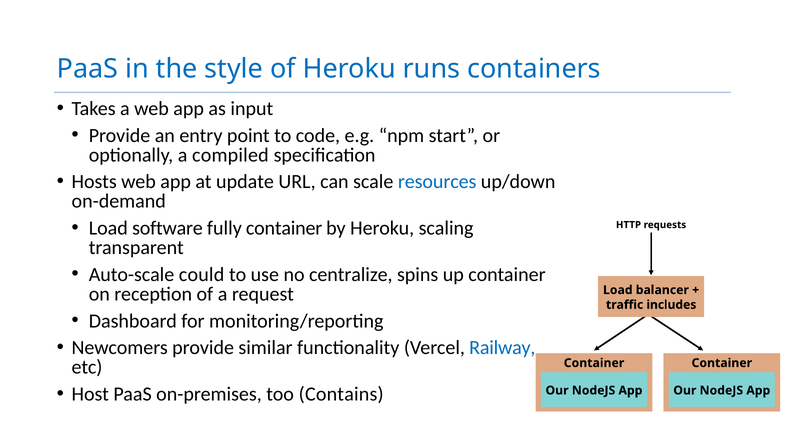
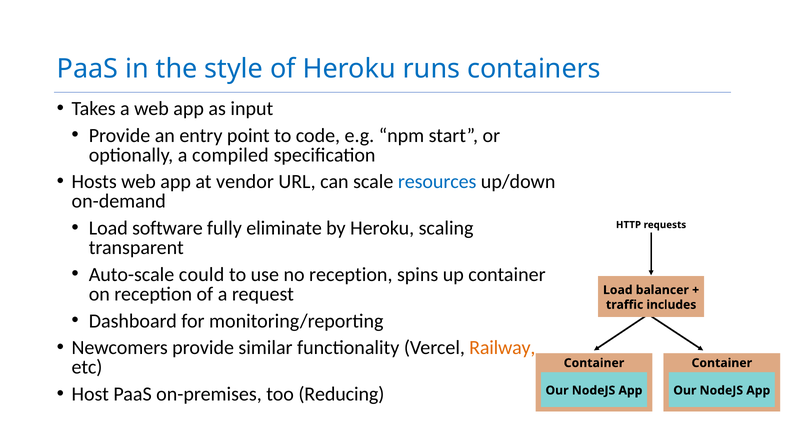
update: update -> vendor
fully container: container -> eliminate
no centralize: centralize -> reception
Railway colour: blue -> orange
Contains: Contains -> Reducing
